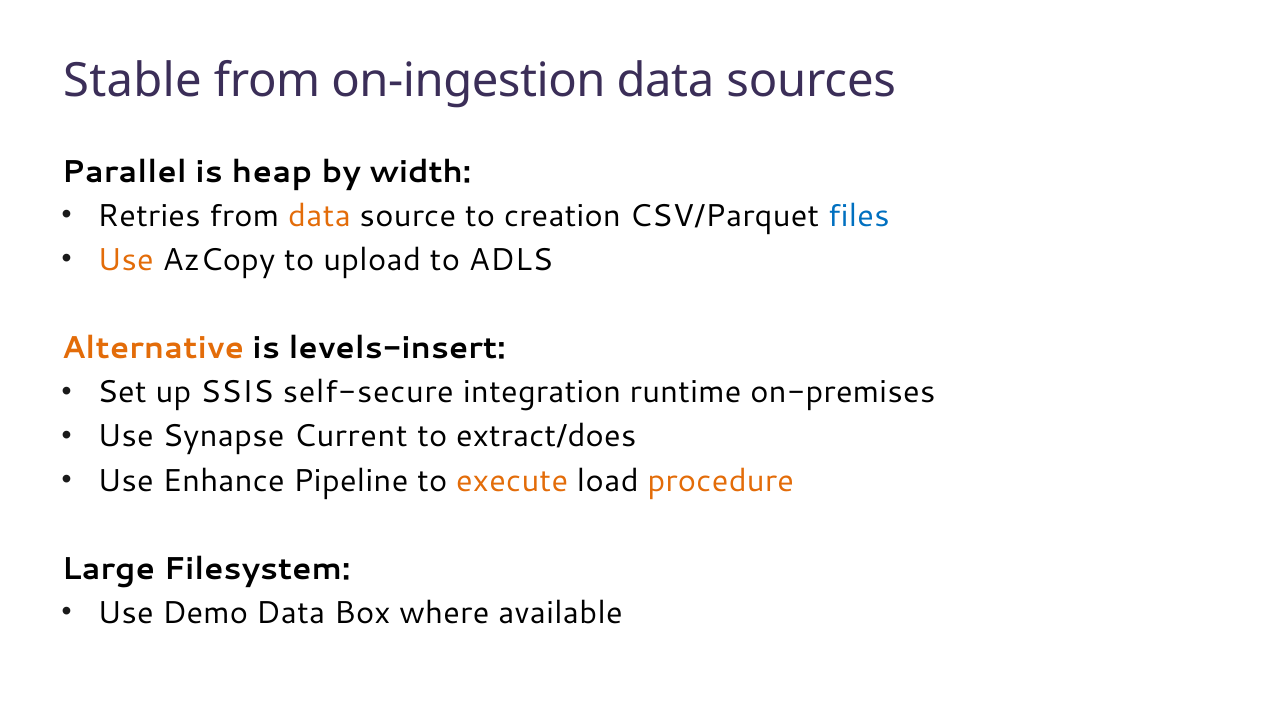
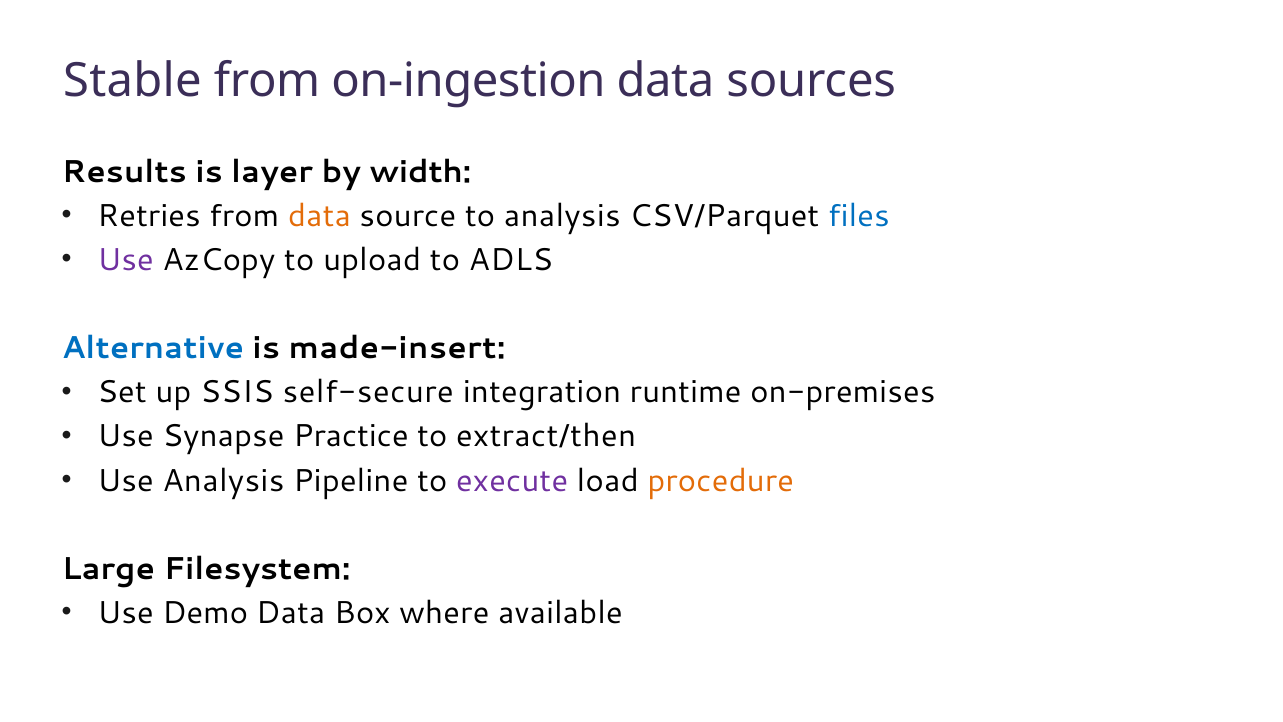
Parallel: Parallel -> Results
heap: heap -> layer
to creation: creation -> analysis
Use at (126, 260) colour: orange -> purple
Alternative colour: orange -> blue
levels-insert: levels-insert -> made-insert
Current: Current -> Practice
extract/does: extract/does -> extract/then
Use Enhance: Enhance -> Analysis
execute colour: orange -> purple
